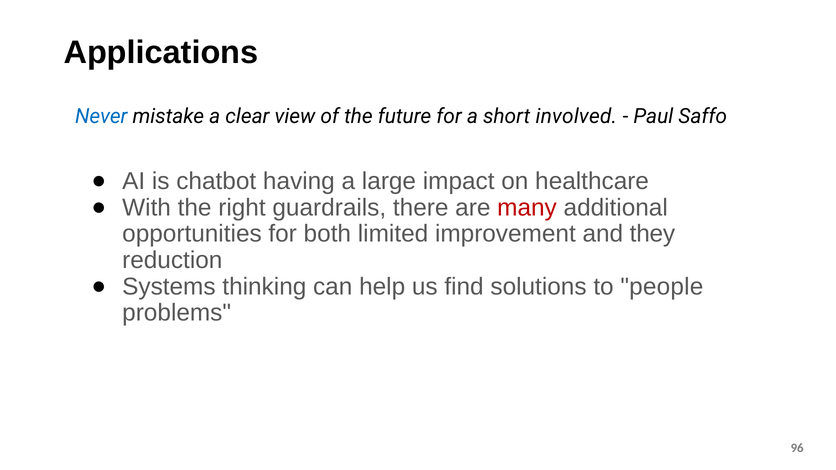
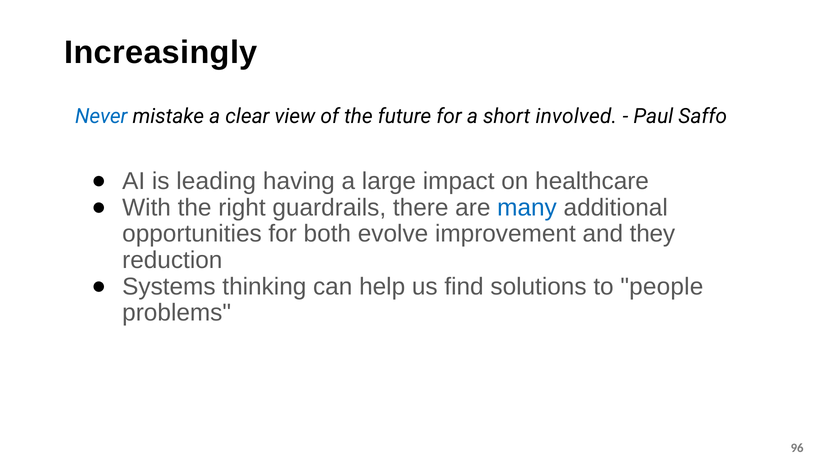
Applications: Applications -> Increasingly
chatbot: chatbot -> leading
many colour: red -> blue
limited: limited -> evolve
